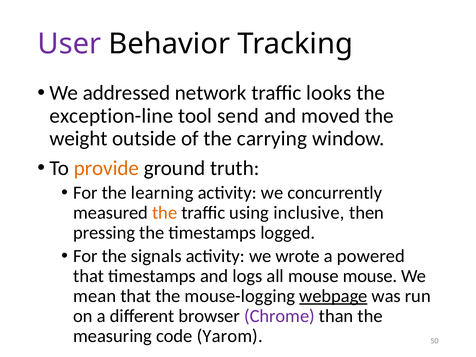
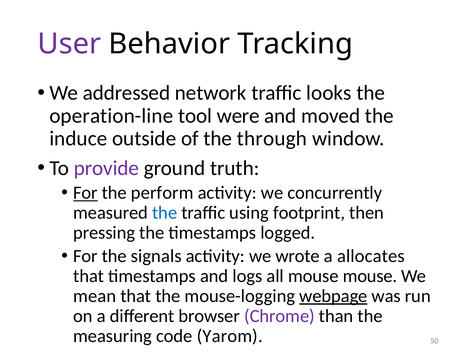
exception-line: exception-line -> operation-line
send: send -> were
weight: weight -> induce
carrying: carrying -> through
provide colour: orange -> purple
For at (85, 193) underline: none -> present
learning: learning -> perform
the at (165, 213) colour: orange -> blue
inclusive: inclusive -> footprint
powered: powered -> allocates
